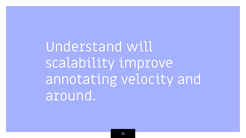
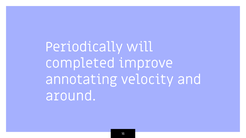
Understand: Understand -> Periodically
scalability: scalability -> completed
